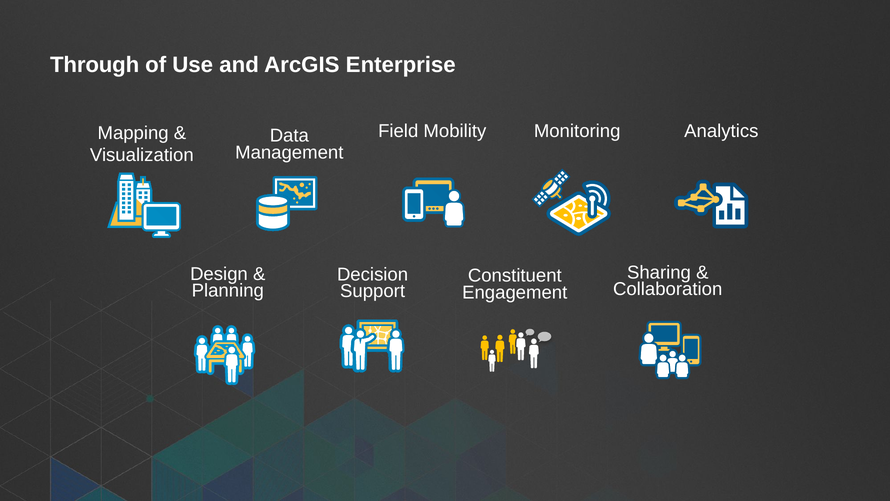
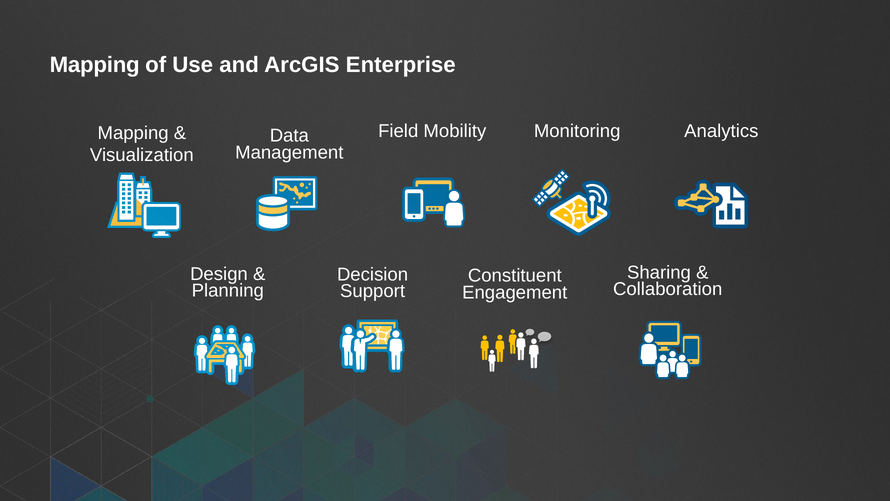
Through at (95, 65): Through -> Mapping
